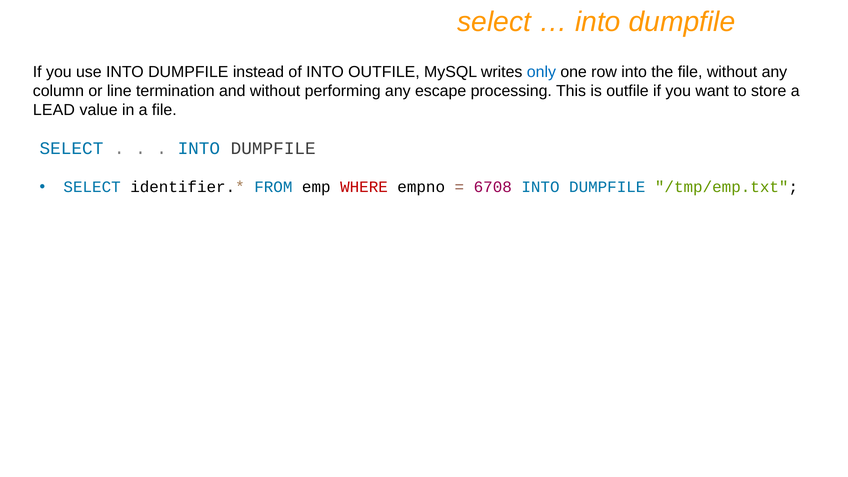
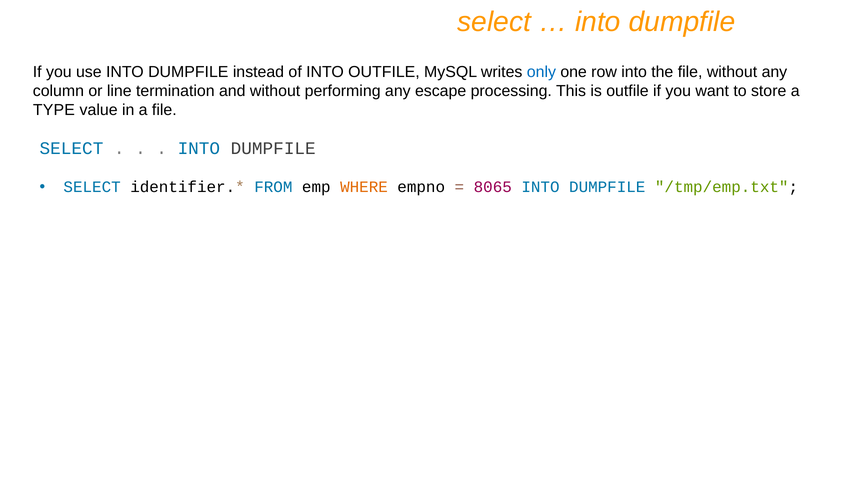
LEAD: LEAD -> TYPE
WHERE colour: red -> orange
6708: 6708 -> 8065
